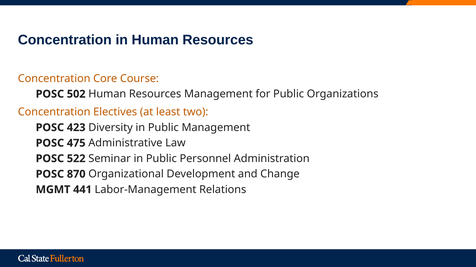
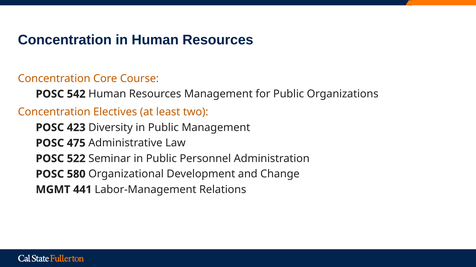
502: 502 -> 542
870: 870 -> 580
